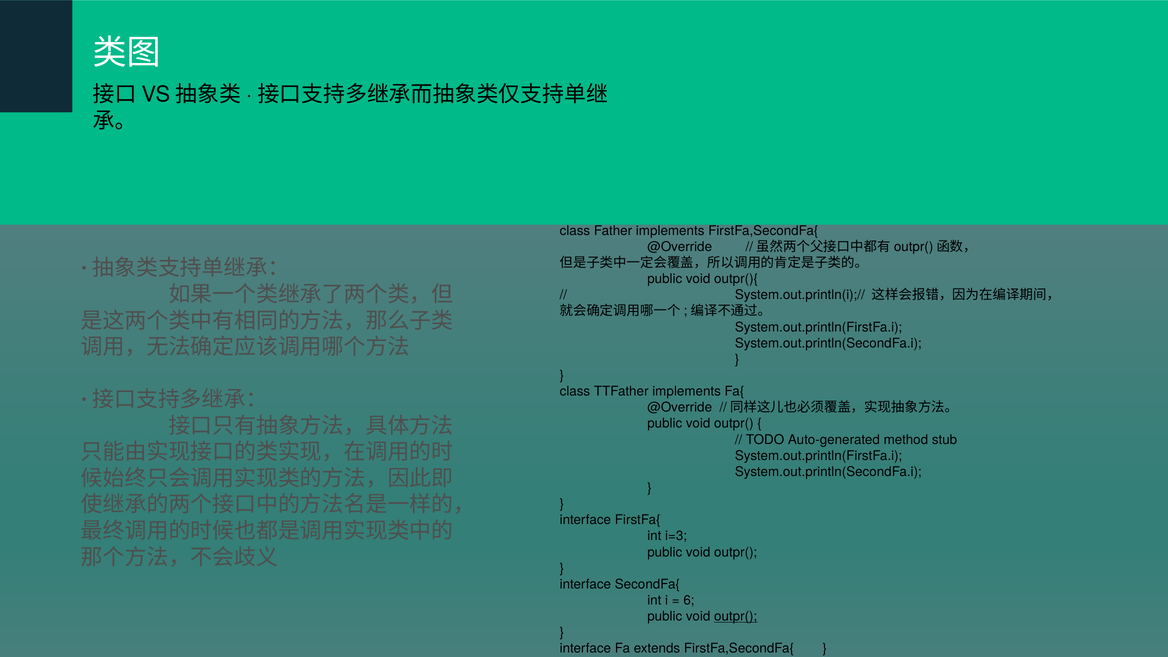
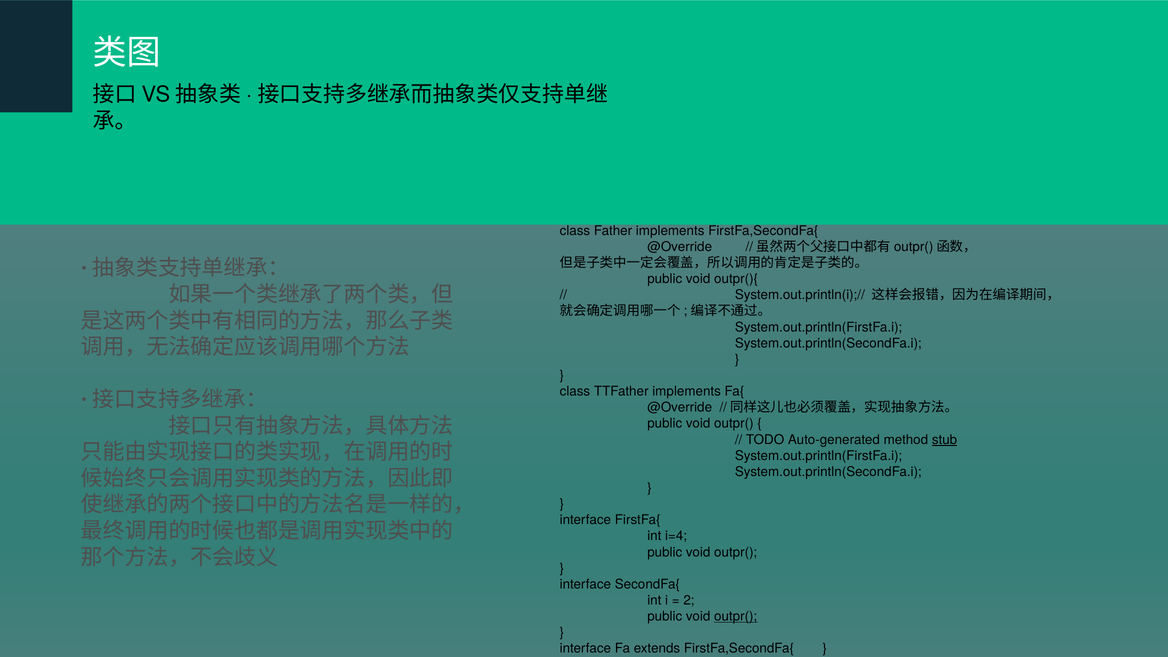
stub underline: none -> present
i=3: i=3 -> i=4
6: 6 -> 2
